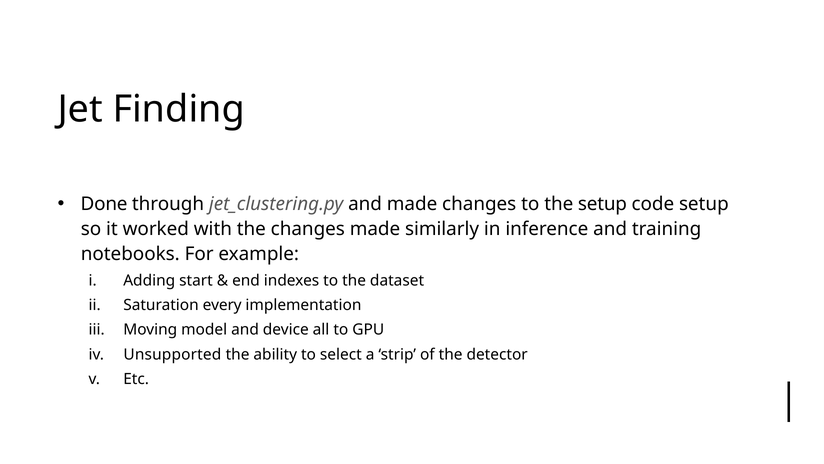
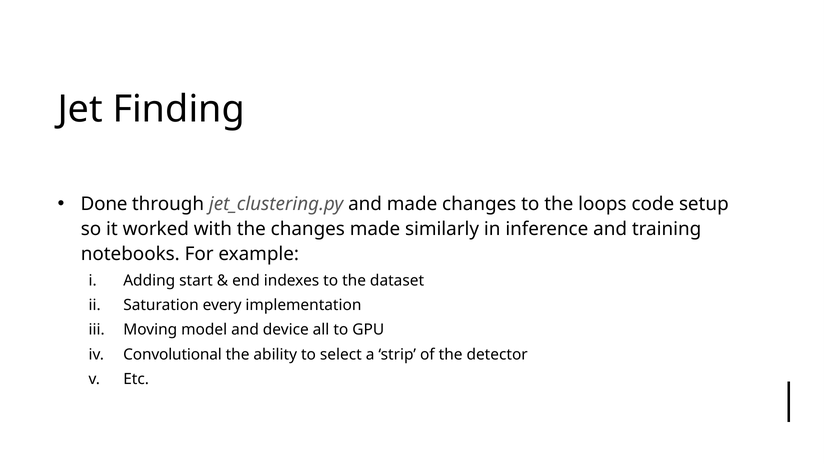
the setup: setup -> loops
Unsupported: Unsupported -> Convolutional
